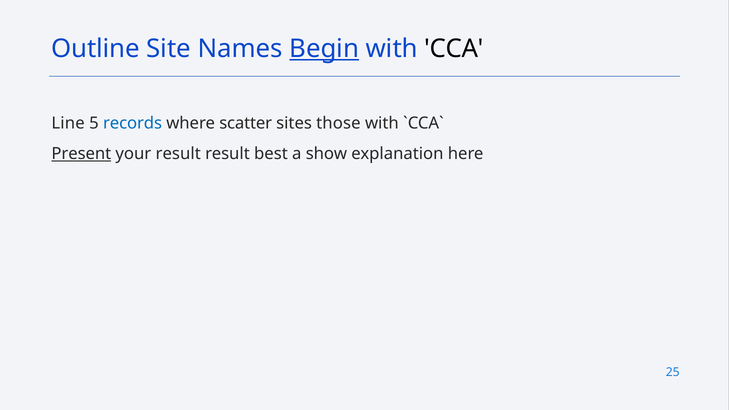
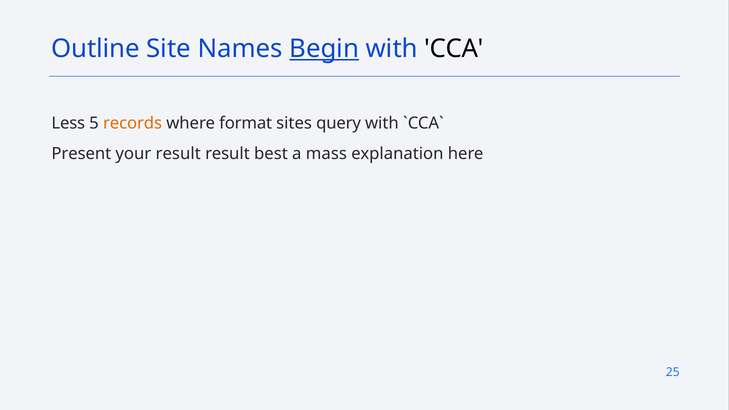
Line: Line -> Less
records colour: blue -> orange
scatter: scatter -> format
those: those -> query
Present underline: present -> none
show: show -> mass
